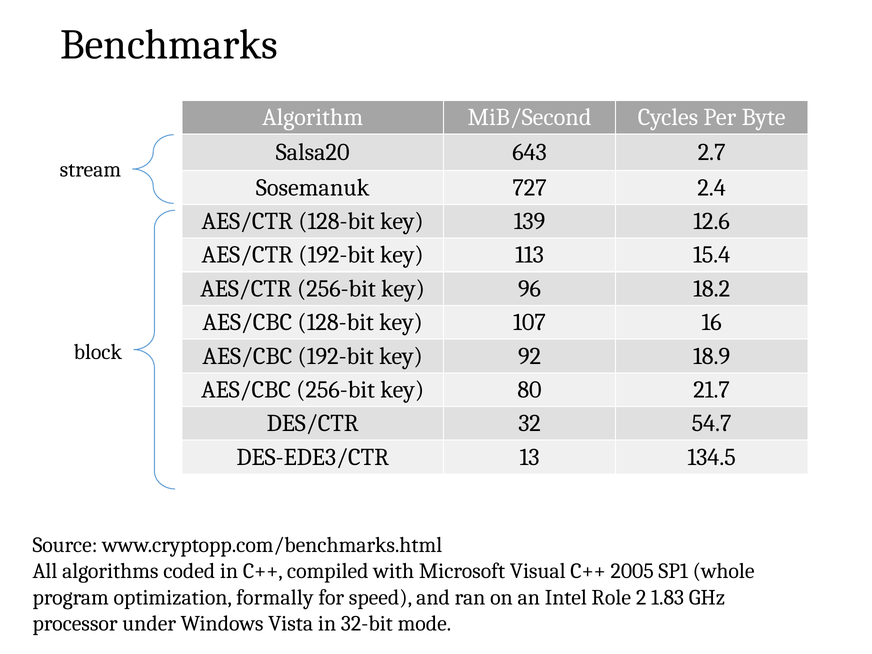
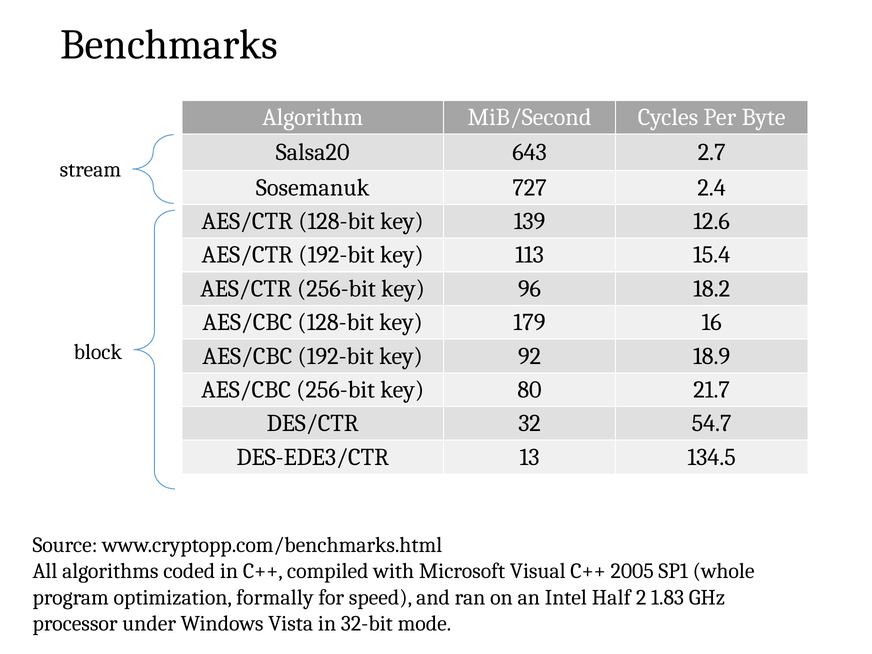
107: 107 -> 179
Role: Role -> Half
